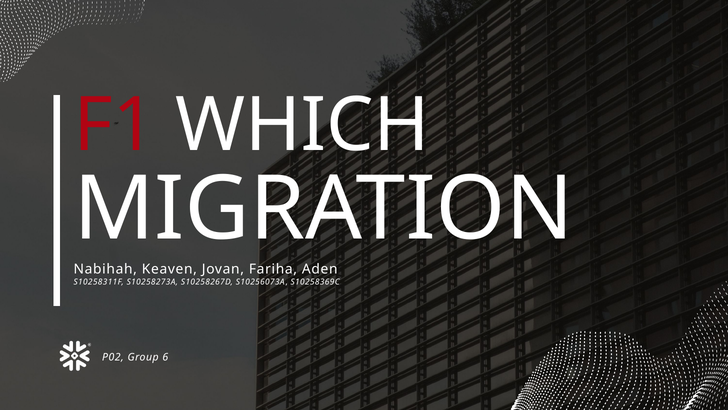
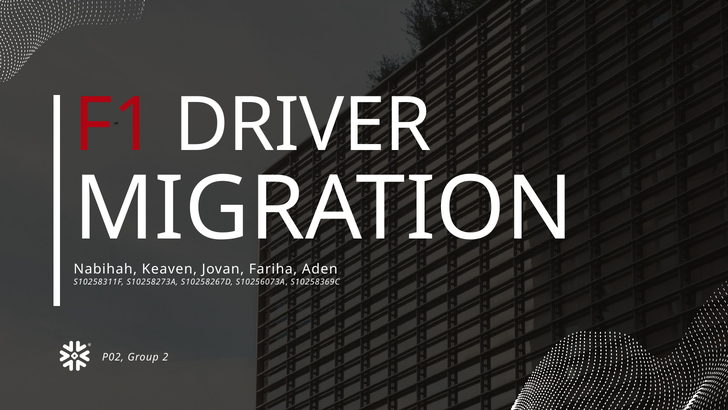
WHICH: WHICH -> DRIVER
6: 6 -> 2
